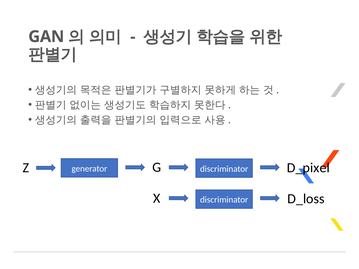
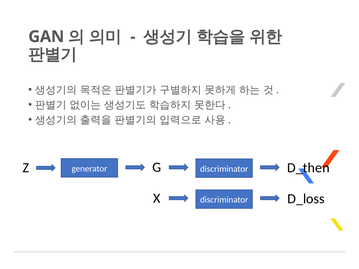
D_pixel: D_pixel -> D_then
